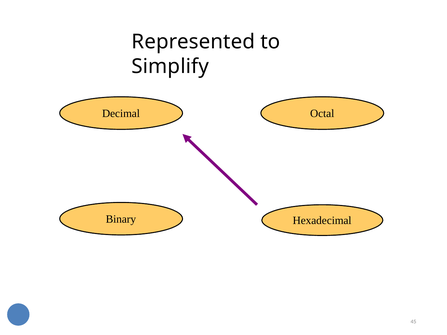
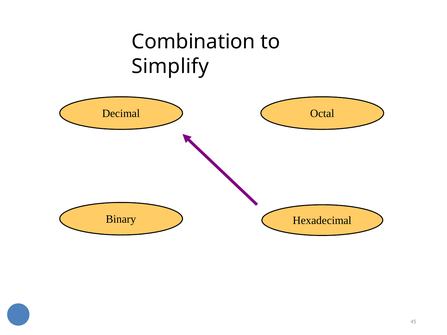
Represented: Represented -> Combination
